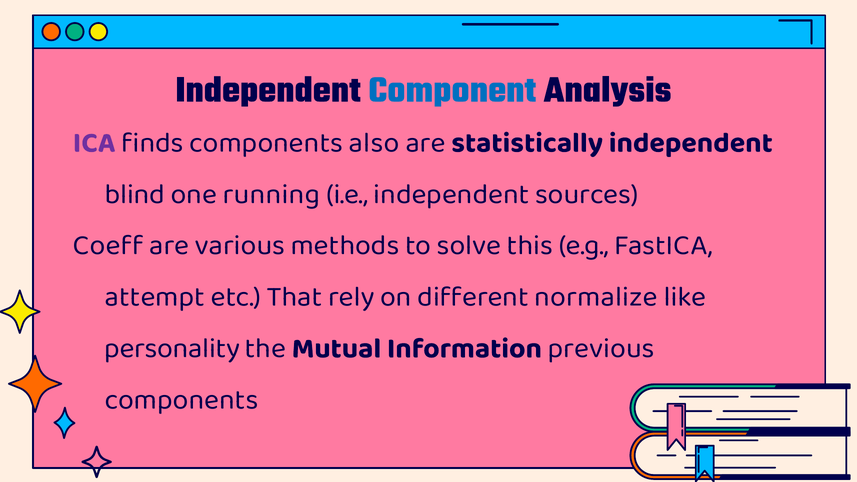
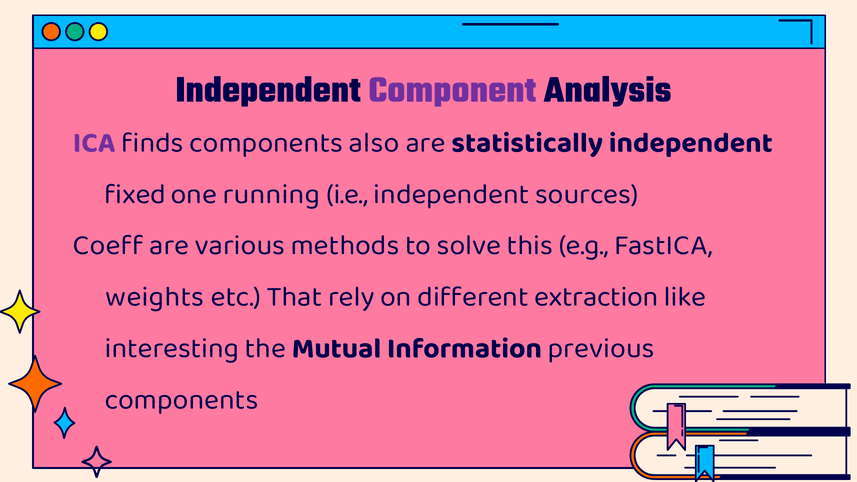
Component colour: blue -> purple
blind: blind -> fixed
attempt: attempt -> weights
normalize: normalize -> extraction
personality: personality -> interesting
